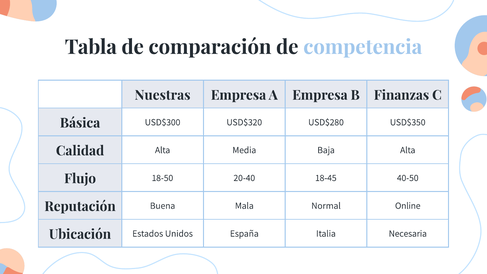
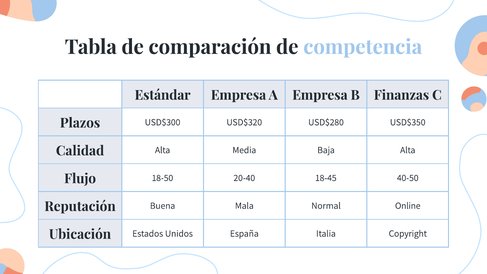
Nuestras: Nuestras -> Estándar
Básica: Básica -> Plazos
Necesaria: Necesaria -> Copyright
